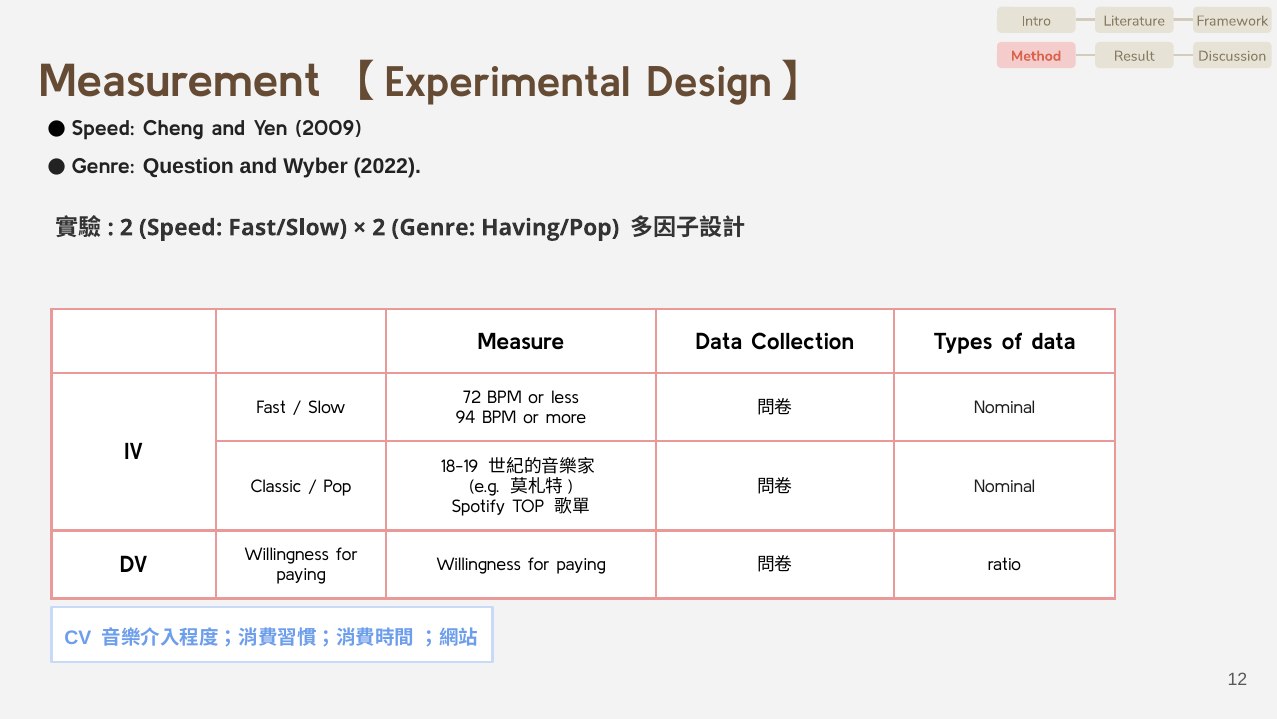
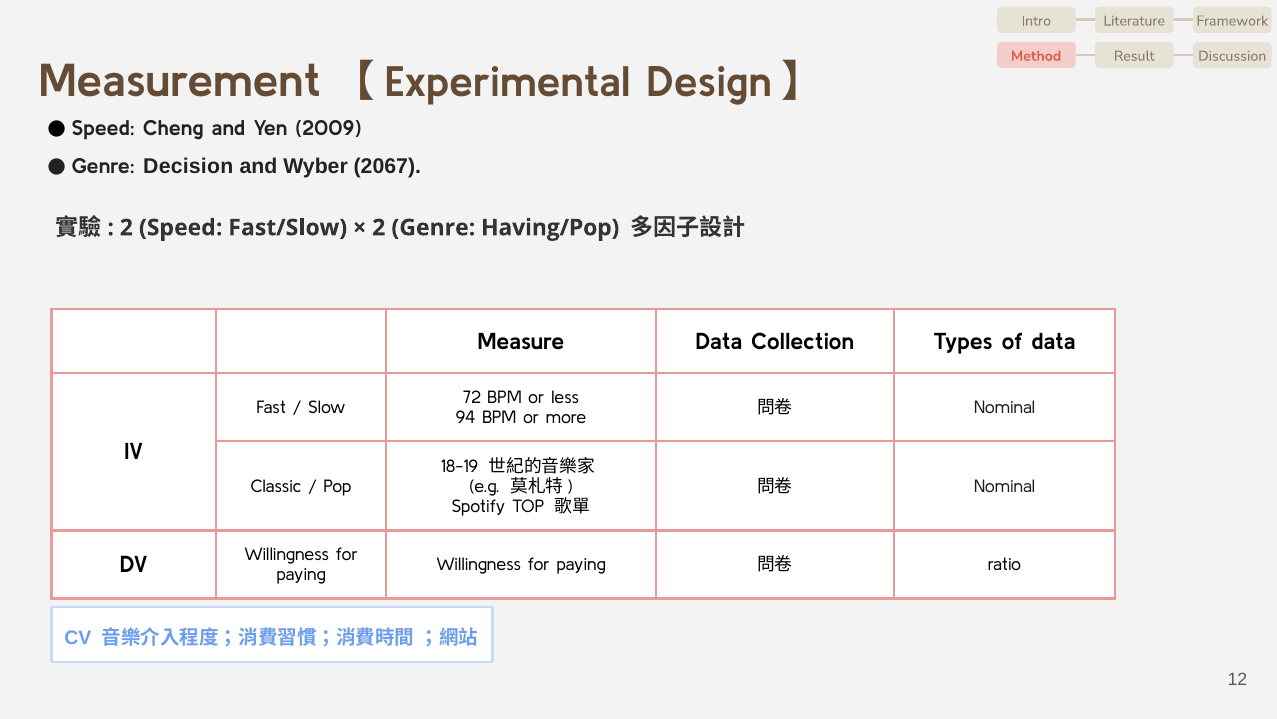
Question: Question -> Decision
2022: 2022 -> 2067
